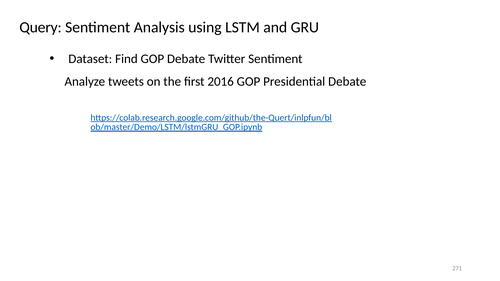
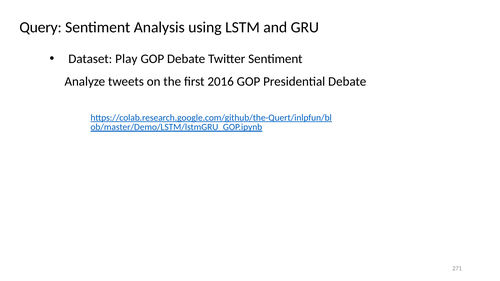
Find: Find -> Play
